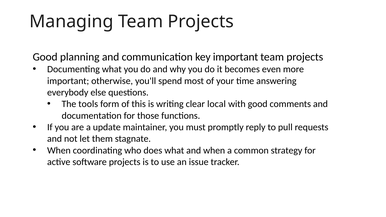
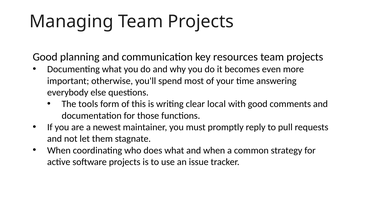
key important: important -> resources
update: update -> newest
